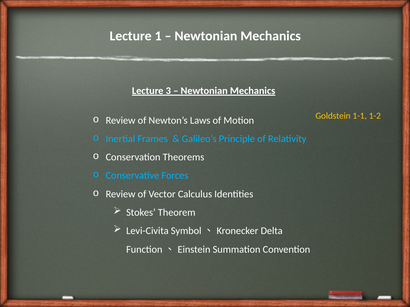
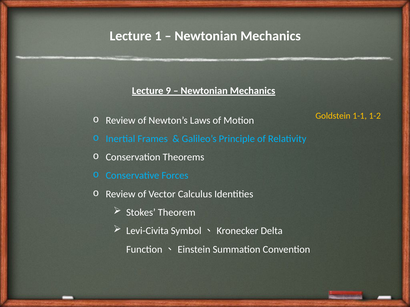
3: 3 -> 9
